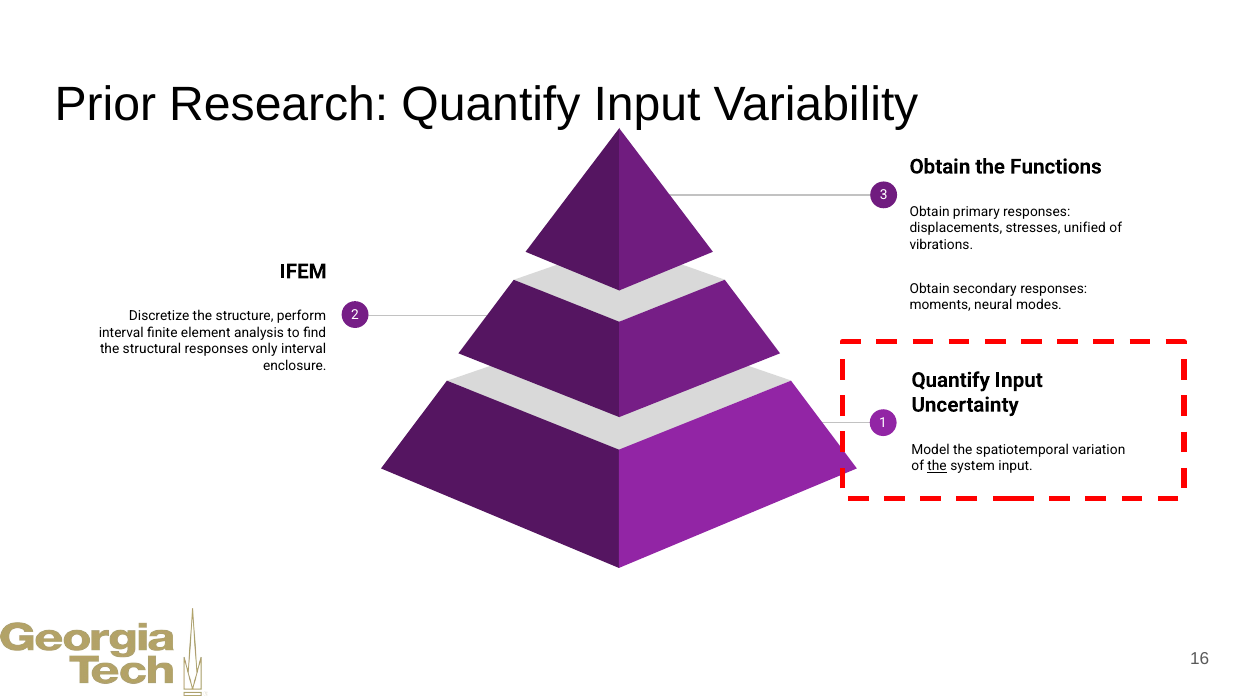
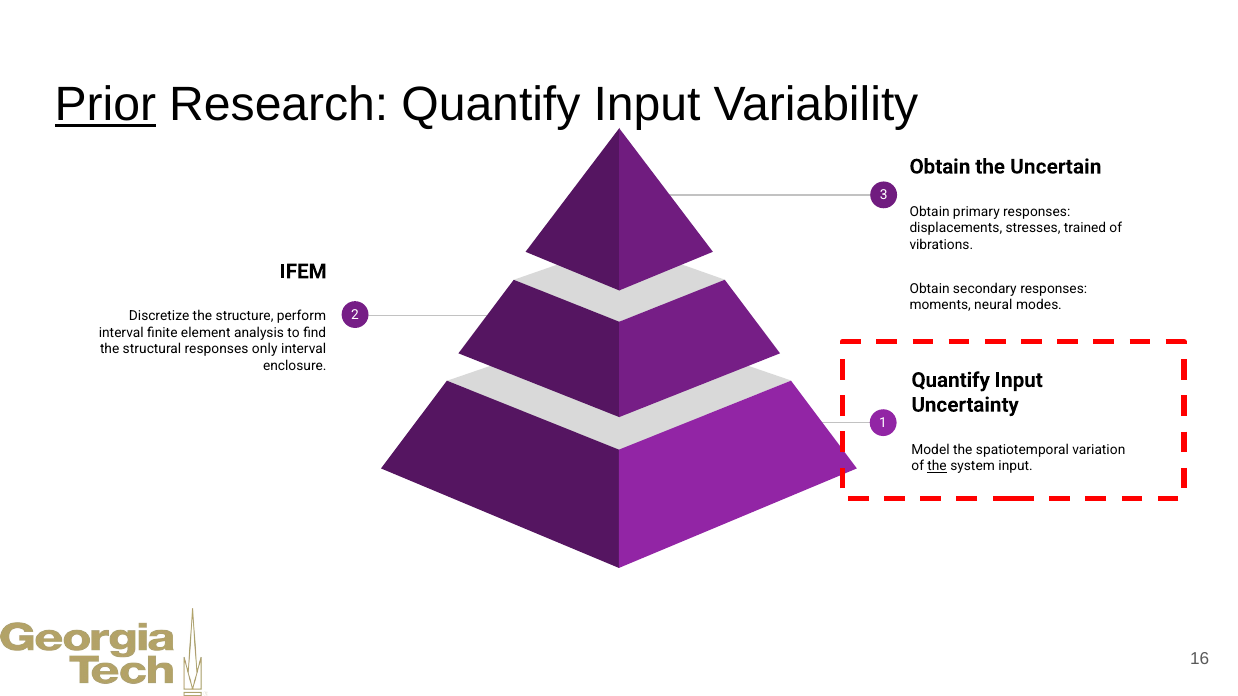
Prior underline: none -> present
Functions: Functions -> Uncertain
unified: unified -> trained
